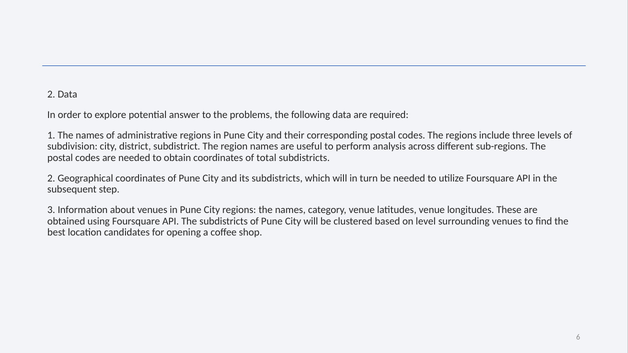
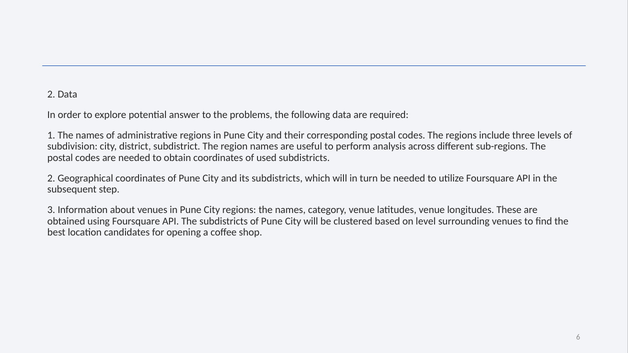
total: total -> used
